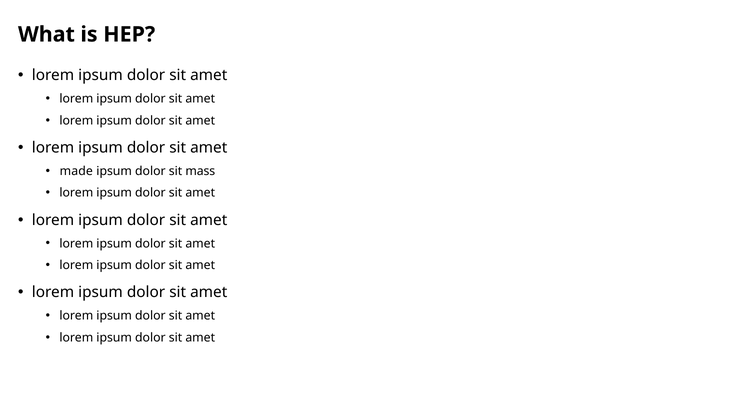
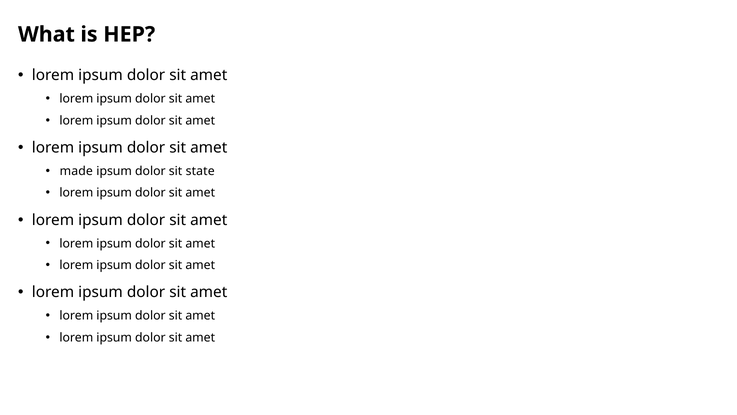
mass: mass -> state
